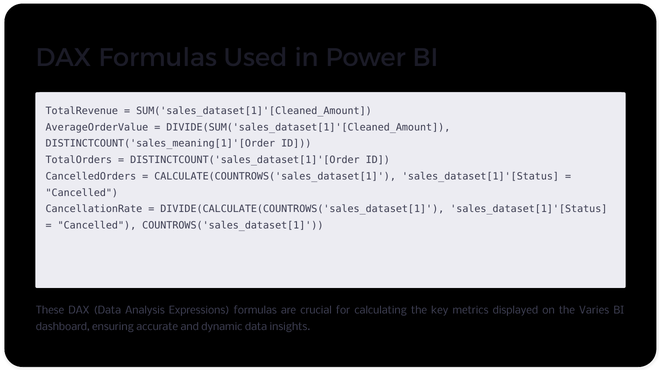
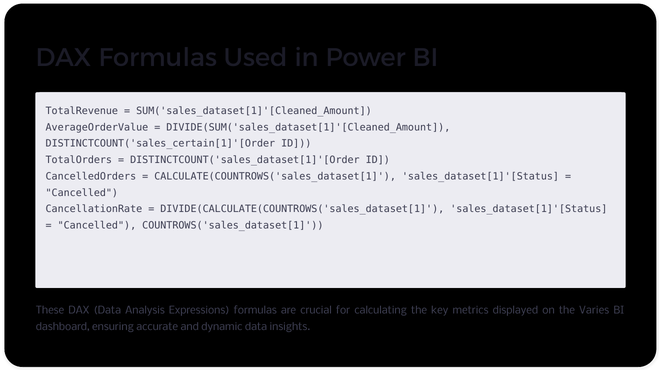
DISTINCTCOUNT('sales_meaning[1]'[Order: DISTINCTCOUNT('sales_meaning[1]'[Order -> DISTINCTCOUNT('sales_certain[1]'[Order
